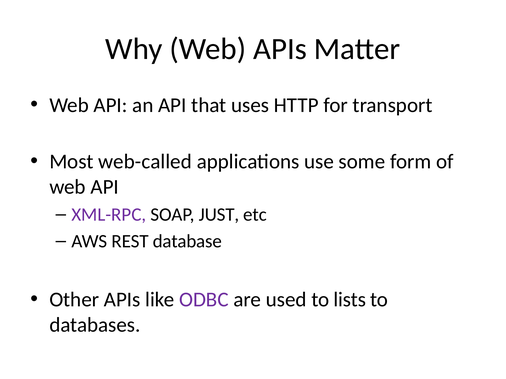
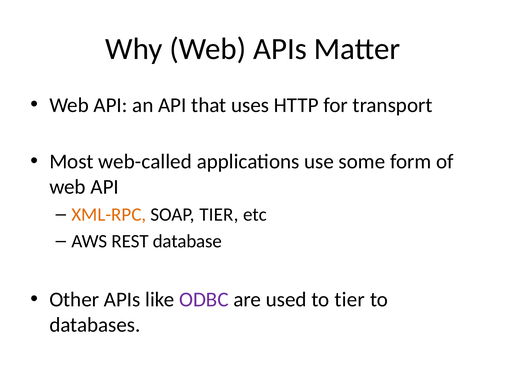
XML-RPC colour: purple -> orange
SOAP JUST: JUST -> TIER
to lists: lists -> tier
